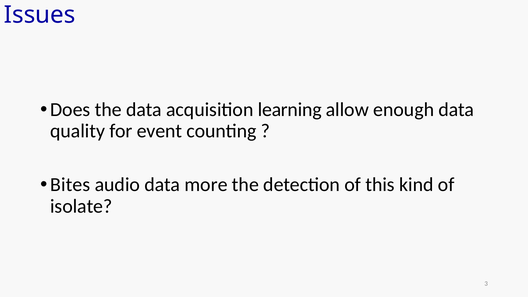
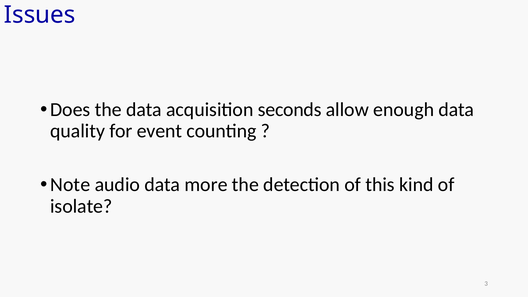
learning: learning -> seconds
Bites: Bites -> Note
